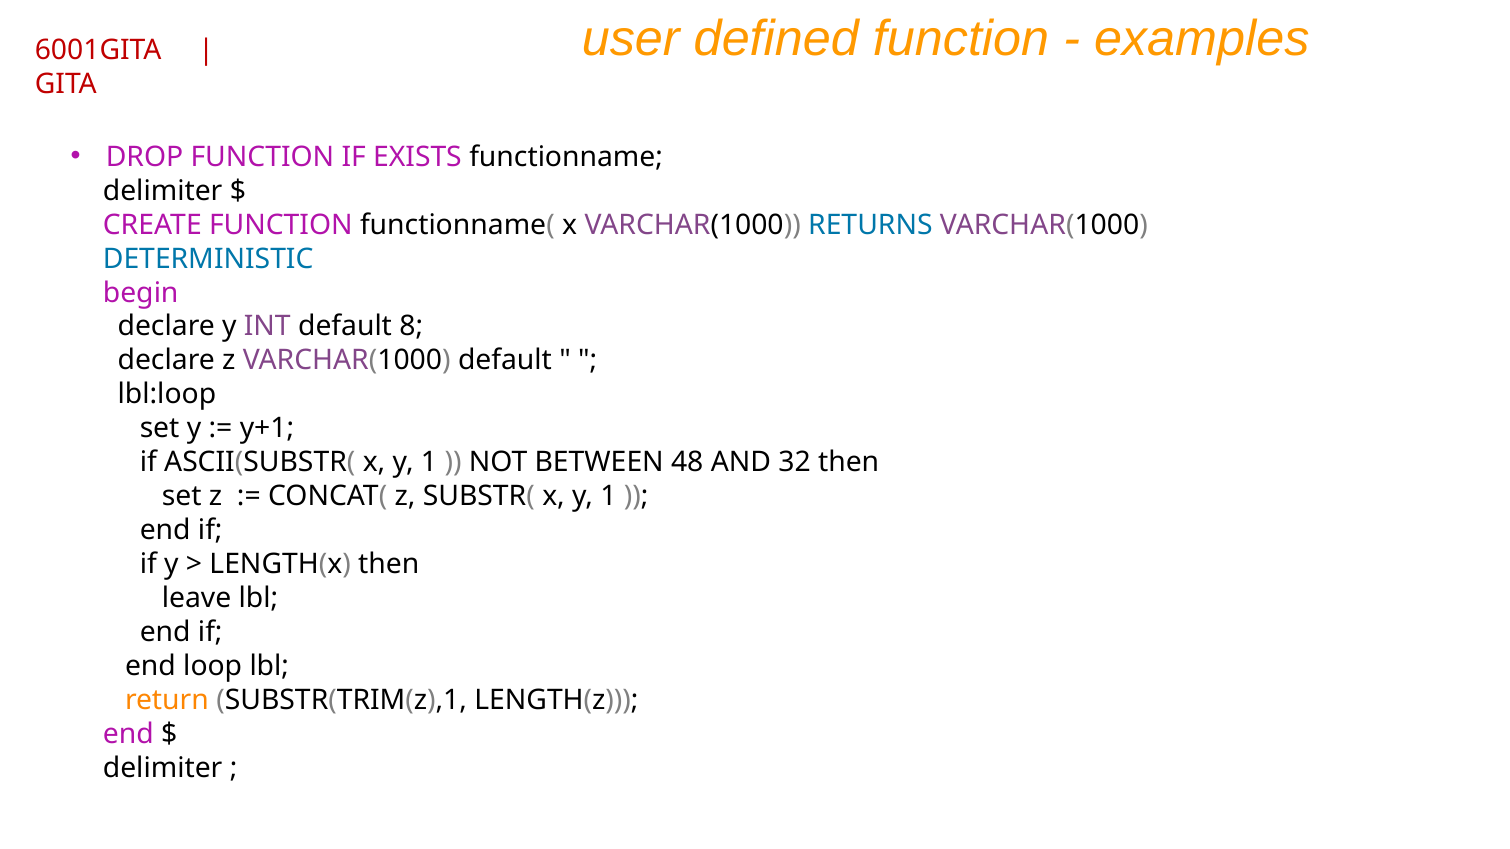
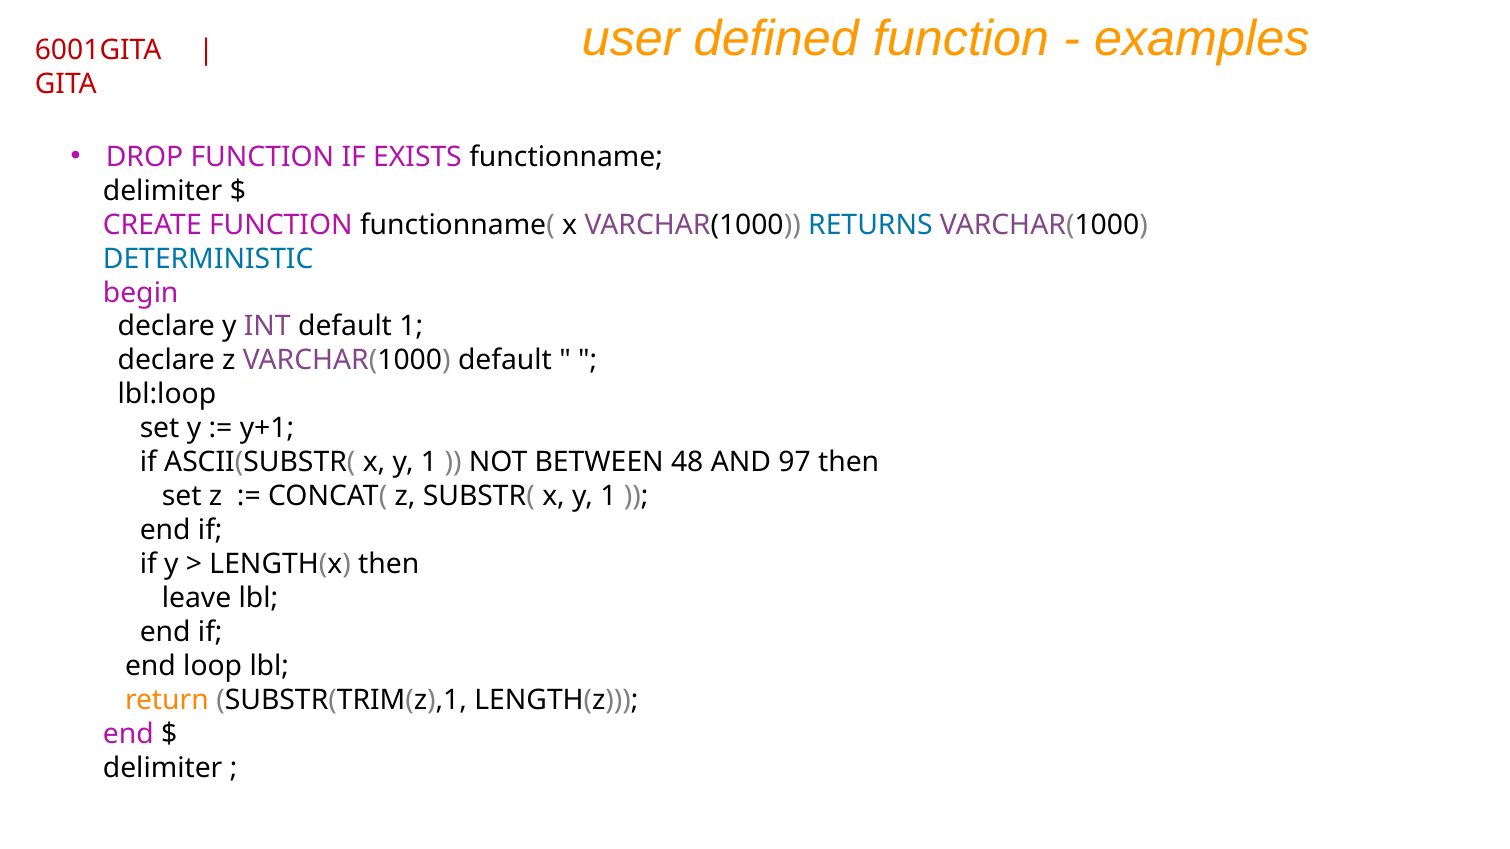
default 8: 8 -> 1
32: 32 -> 97
